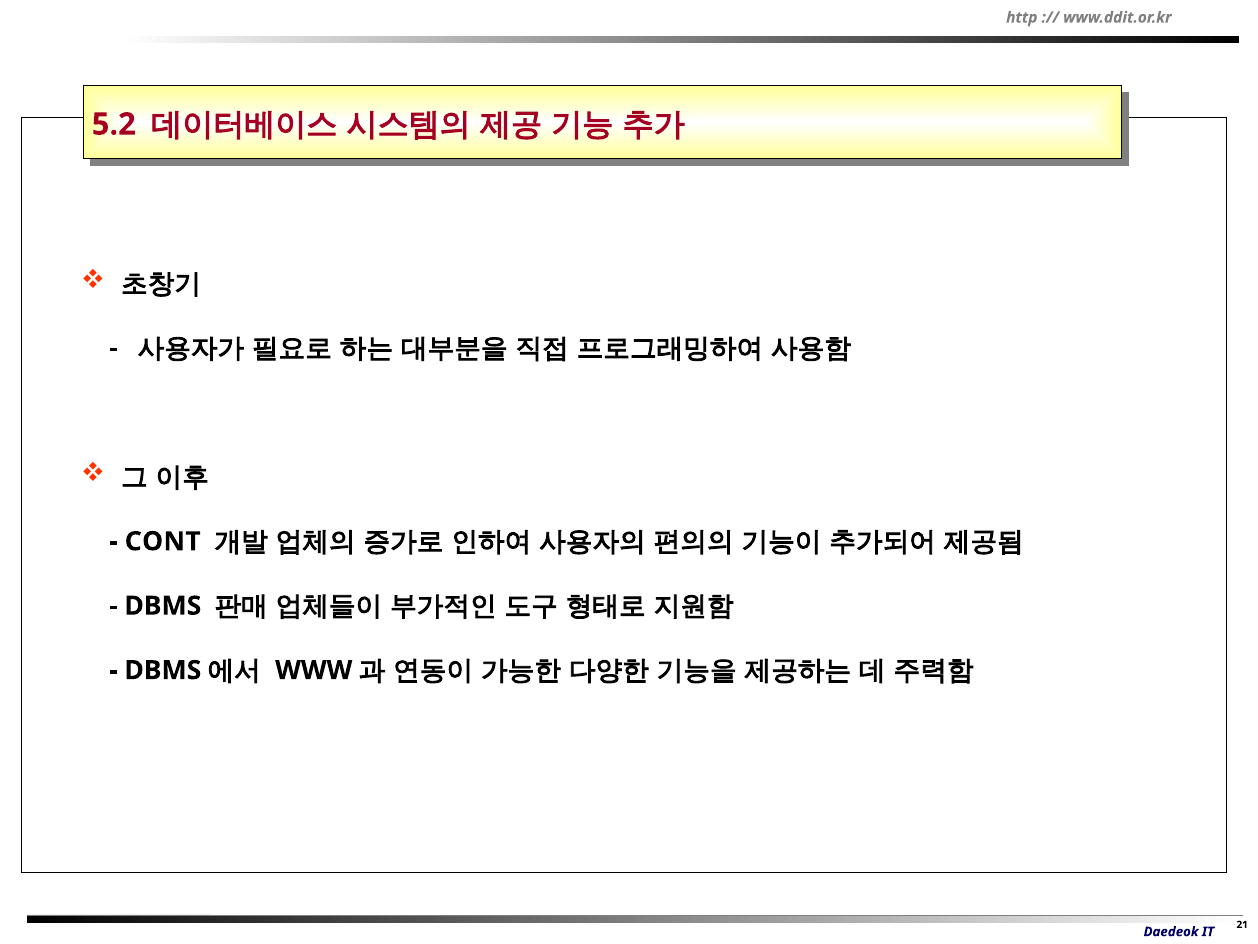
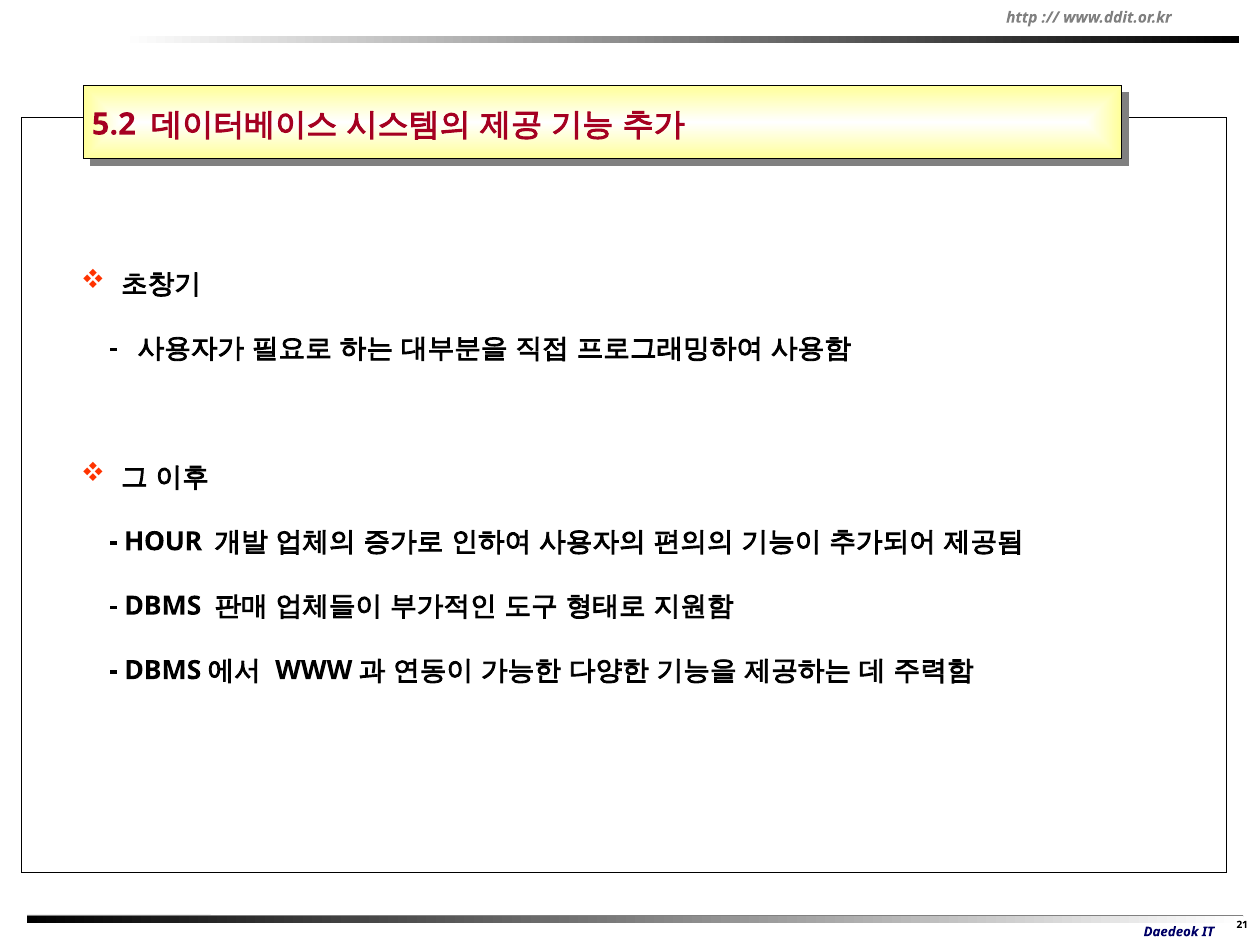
CONT: CONT -> HOUR
